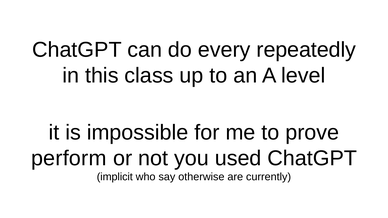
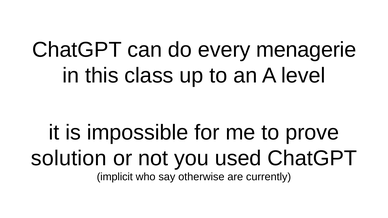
repeatedly: repeatedly -> menagerie
perform: perform -> solution
